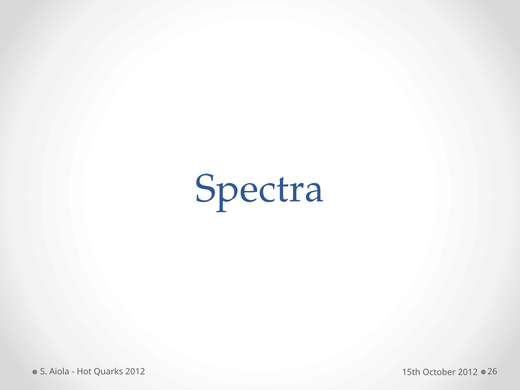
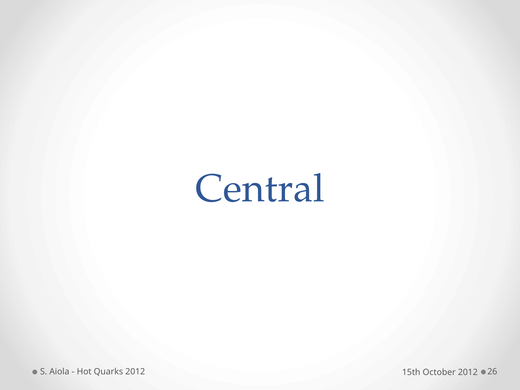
Spectra: Spectra -> Central
